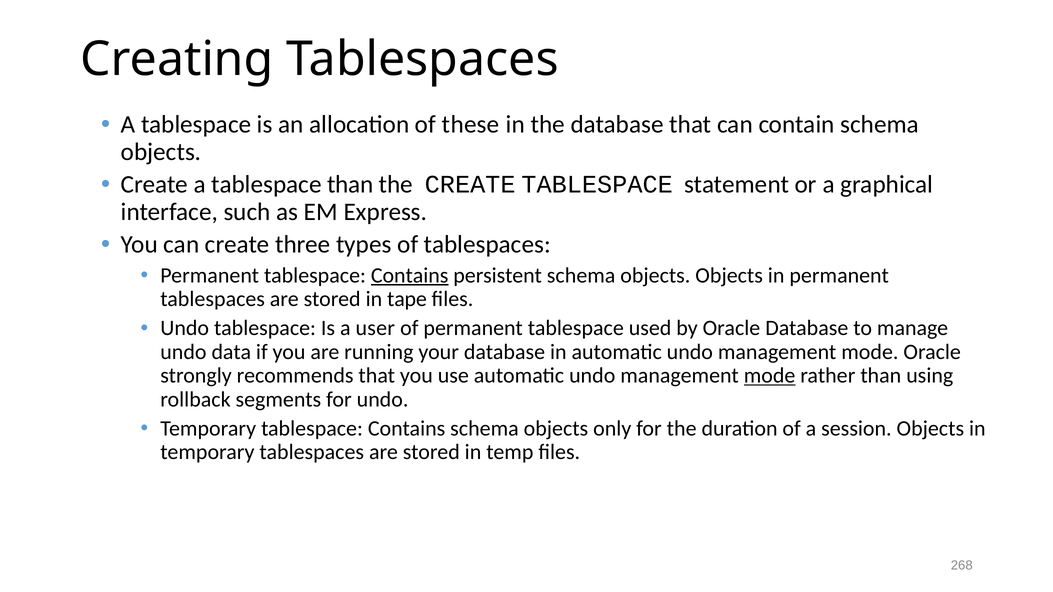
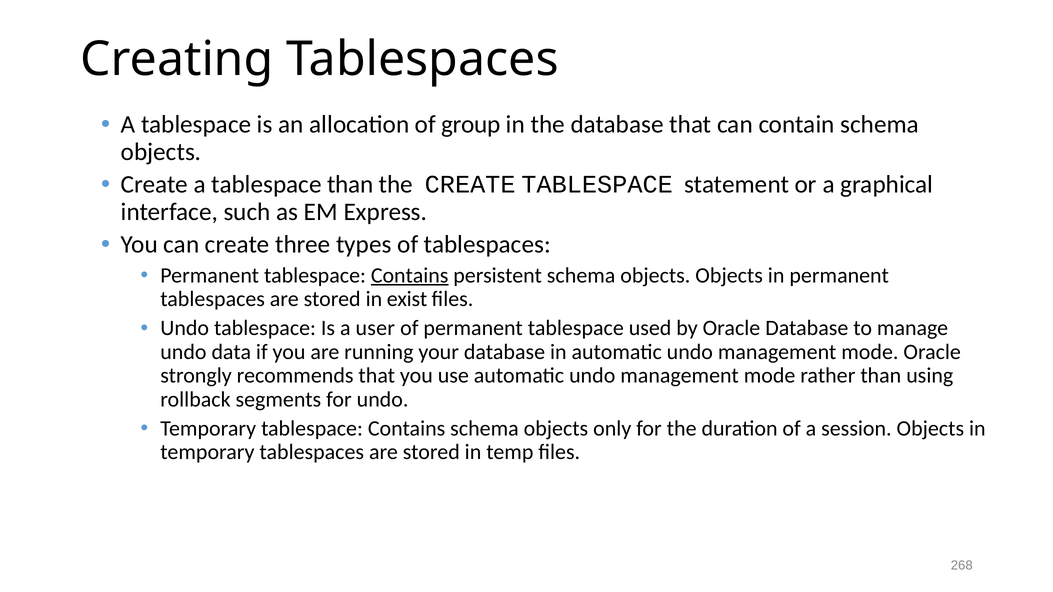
these: these -> group
tape: tape -> exist
mode at (770, 376) underline: present -> none
